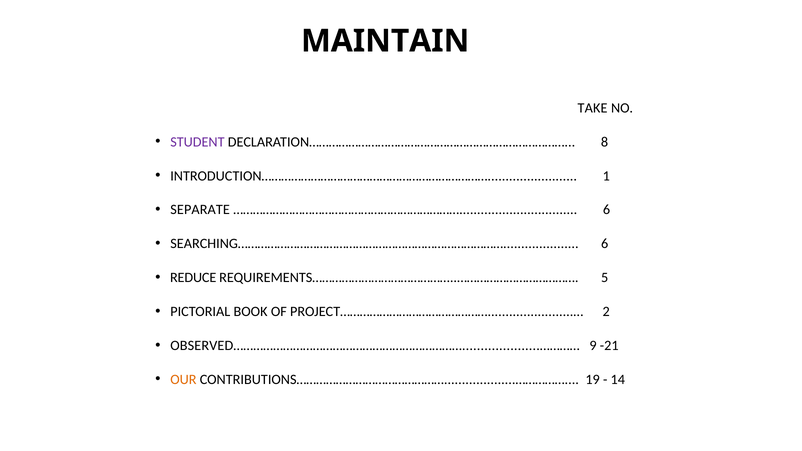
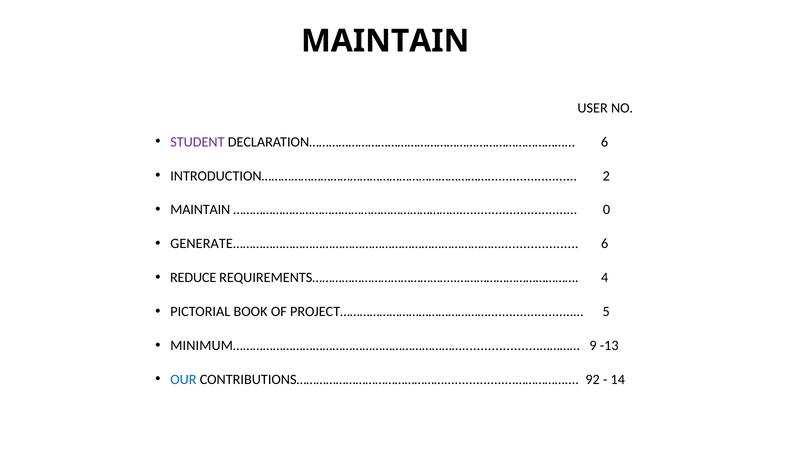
TAKE: TAKE -> USER
DECLARATION…………………………………………………………………… 8: 8 -> 6
1: 1 -> 2
SEPARATE at (200, 210): SEPARATE -> MAINTAIN
6 at (607, 210): 6 -> 0
SEARCHING………………………………………………………………………: SEARCHING……………………………………………………………………… -> GENERATE………………………………………………………………………
5: 5 -> 4
2: 2 -> 5
OBSERVED…………………………………………………………….....................…………: OBSERVED…………………………………………………………….....................………… -> MINIMUM…………………………………………………………….....................…………
-21: -21 -> -13
OUR colour: orange -> blue
19: 19 -> 92
